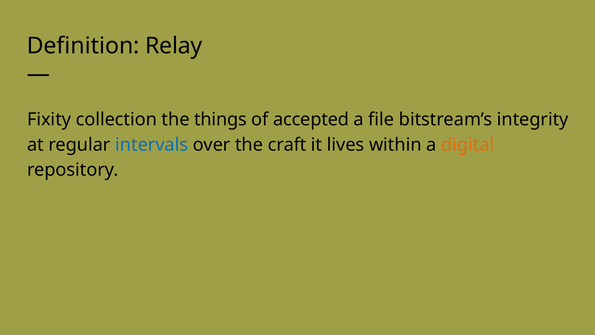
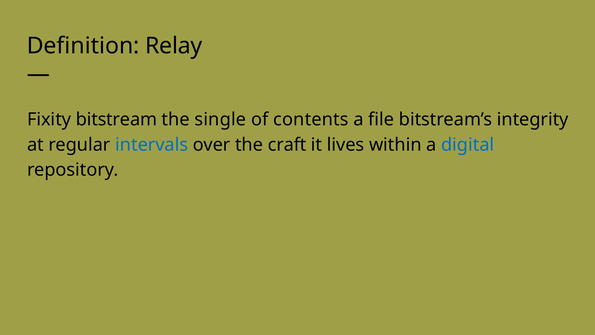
collection: collection -> bitstream
things: things -> single
accepted: accepted -> contents
digital colour: orange -> blue
